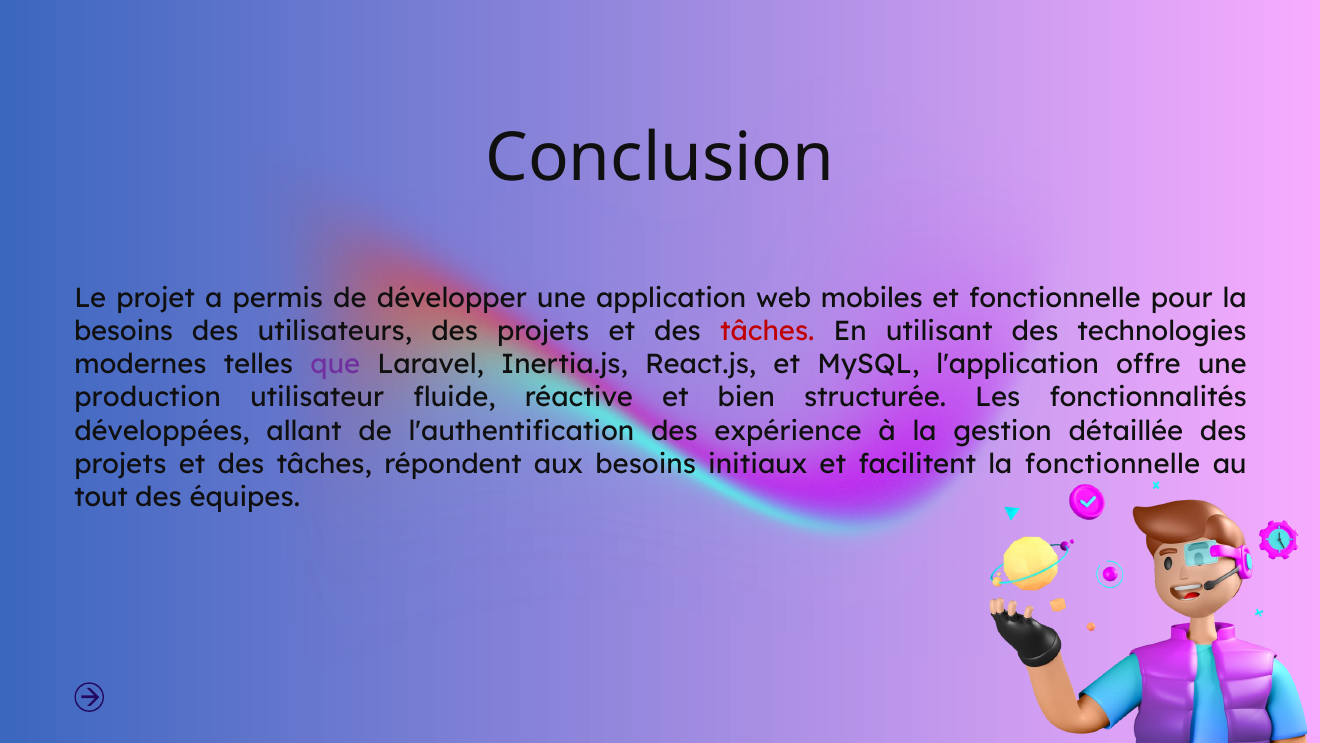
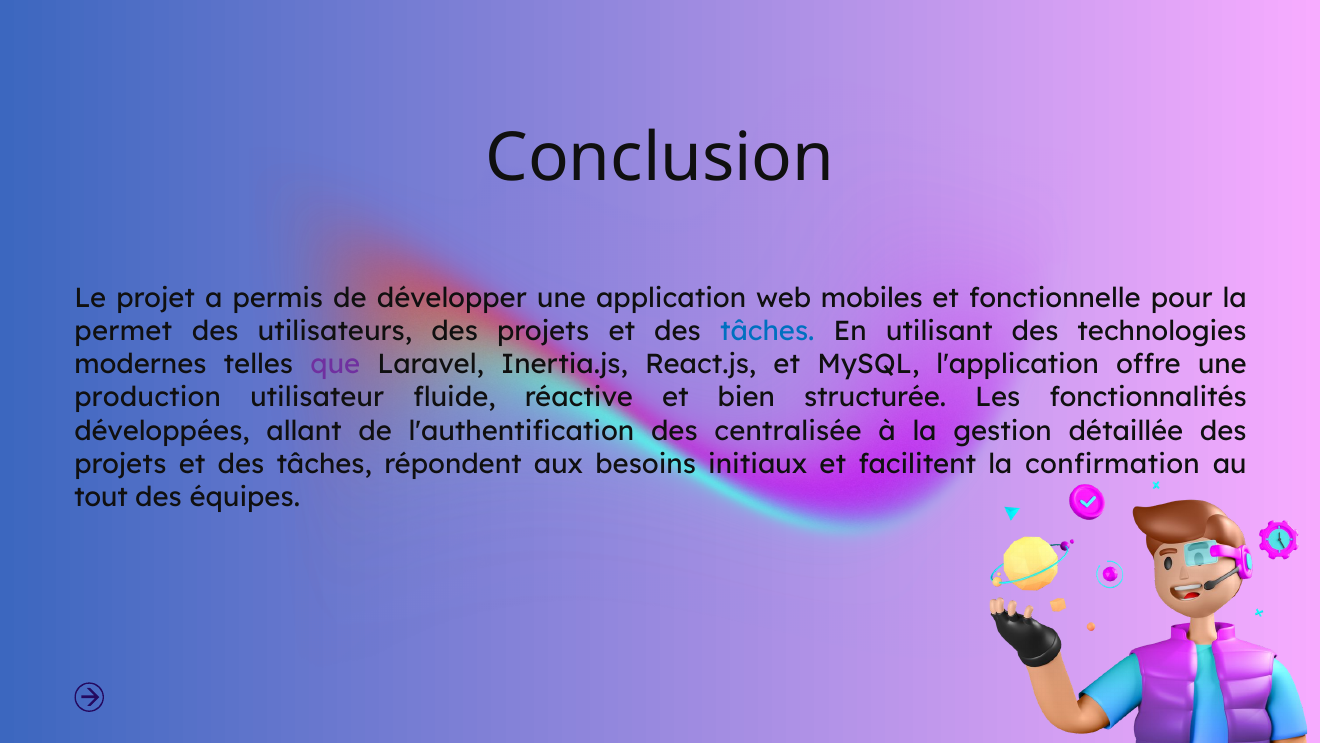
besoins at (124, 332): besoins -> permet
tâches at (767, 332) colour: red -> blue
expérience: expérience -> centralisée
la fonctionnelle: fonctionnelle -> confirmation
